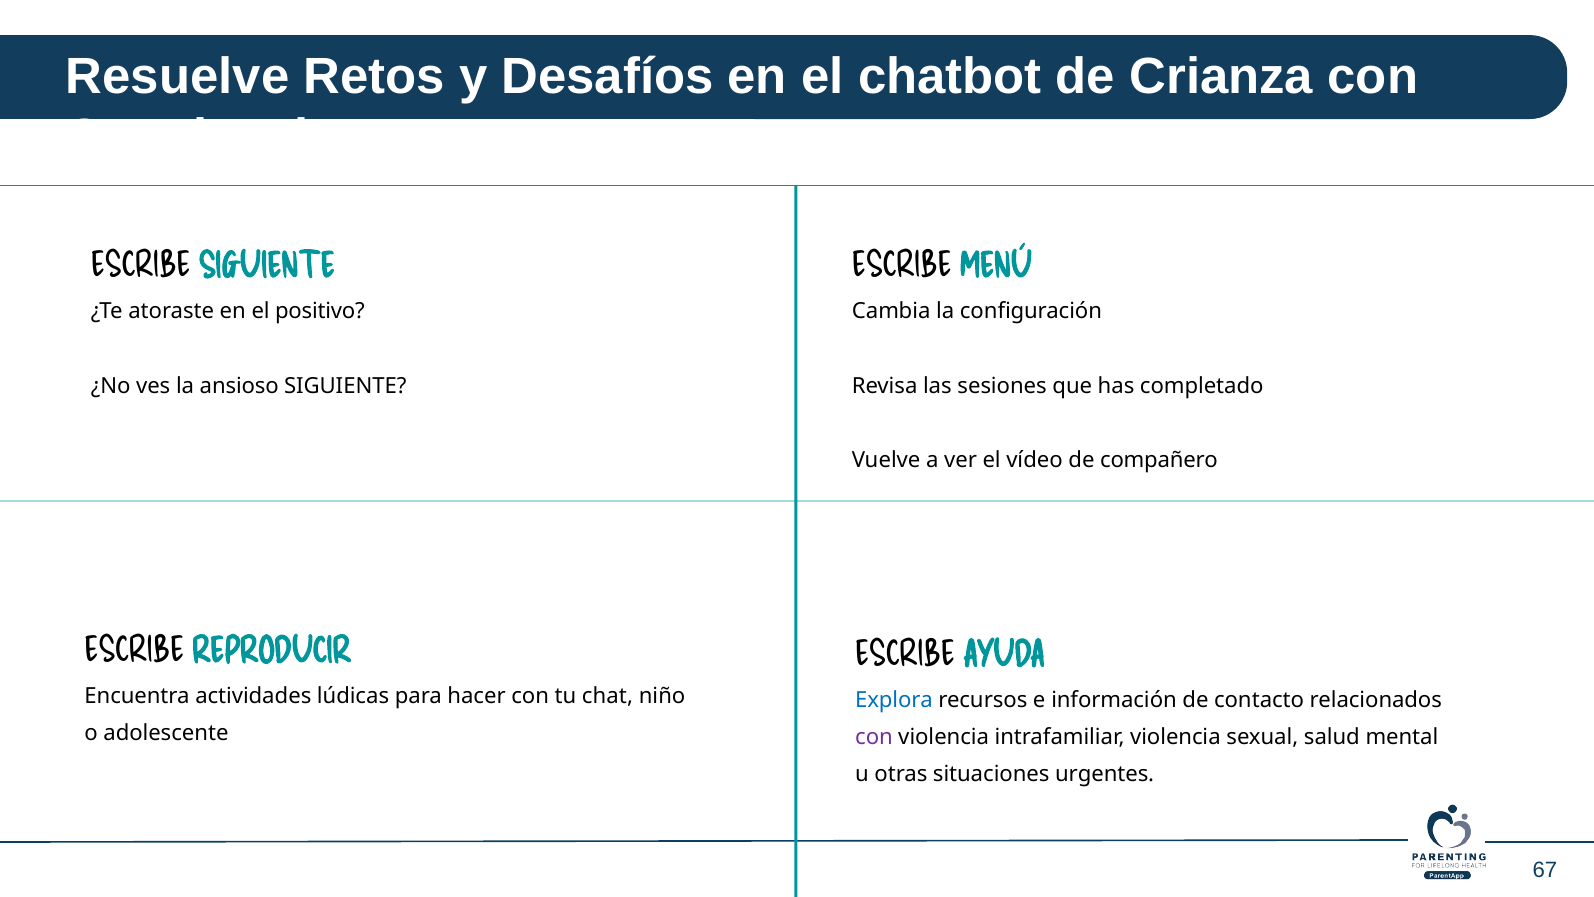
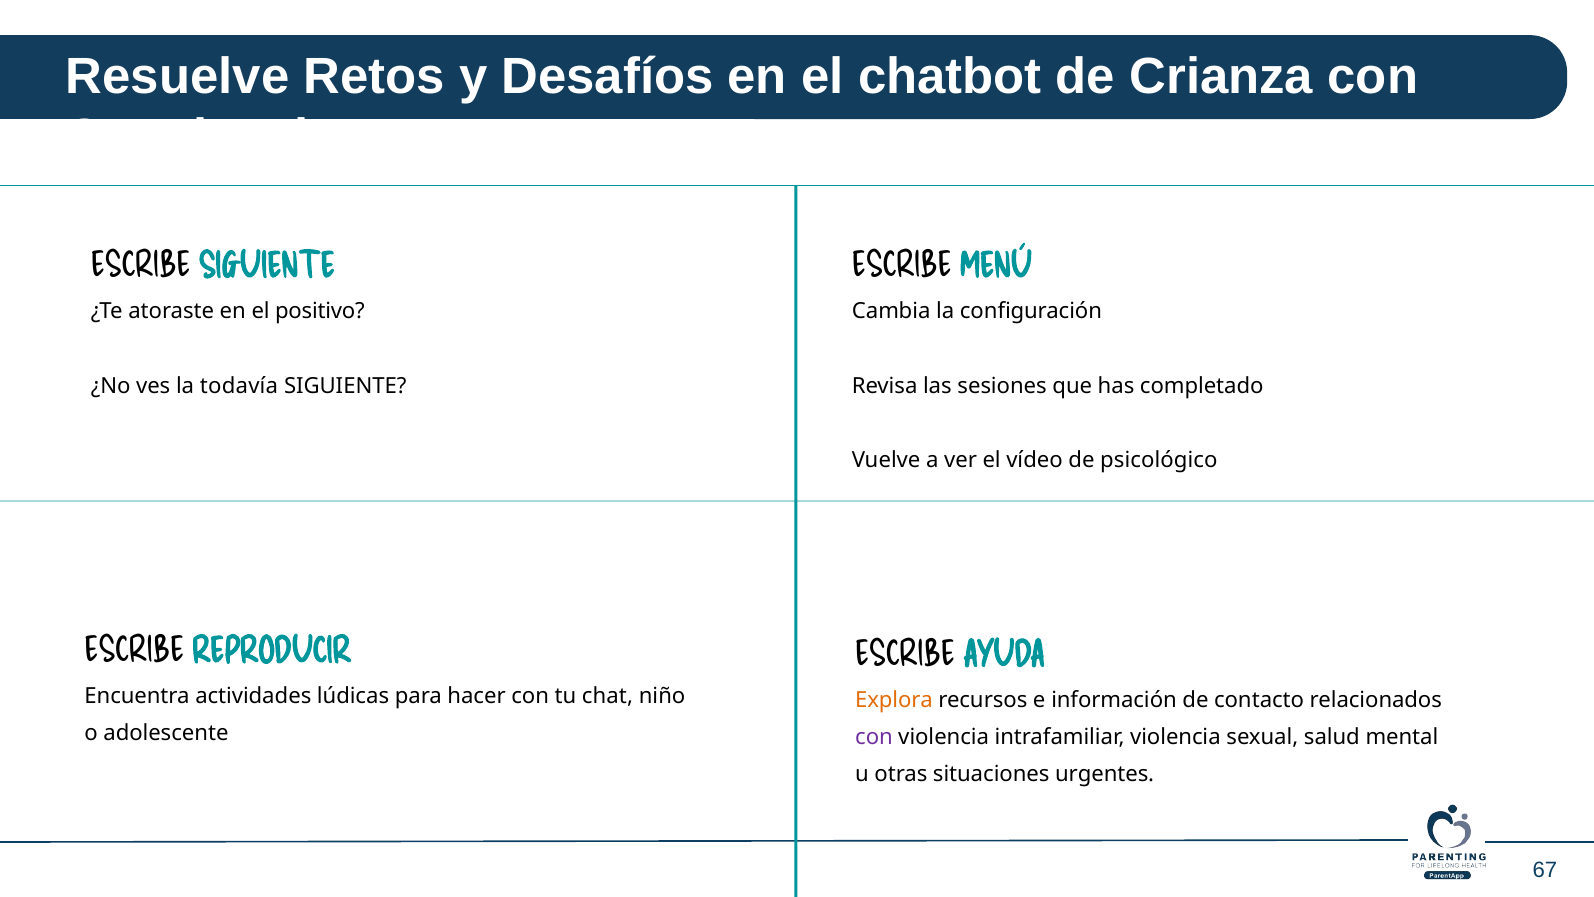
ansioso: ansioso -> todavía
compañero: compañero -> psicológico
Explora colour: blue -> orange
